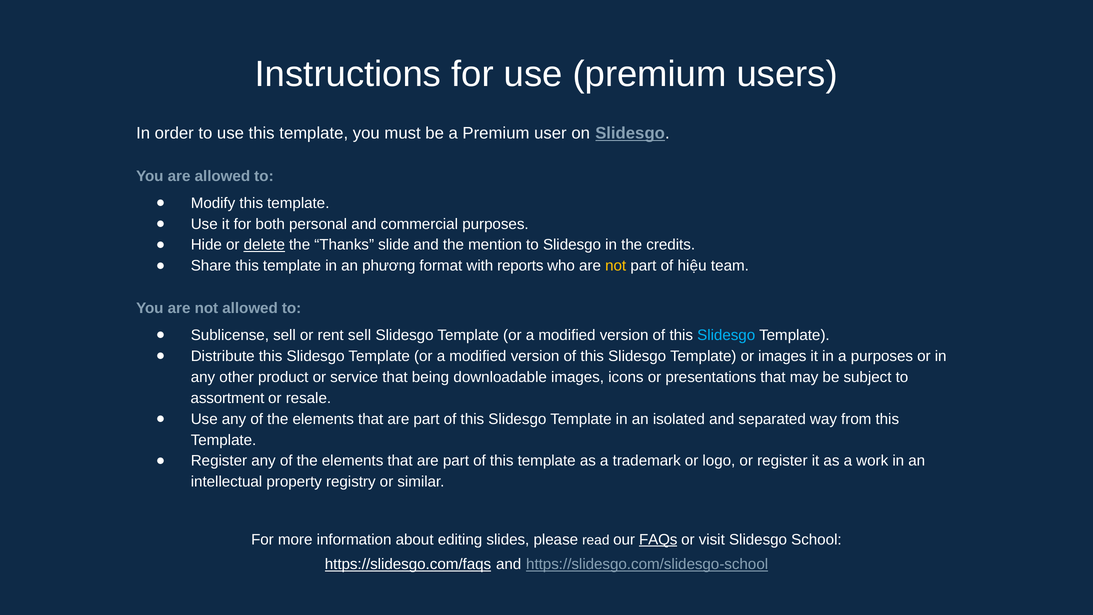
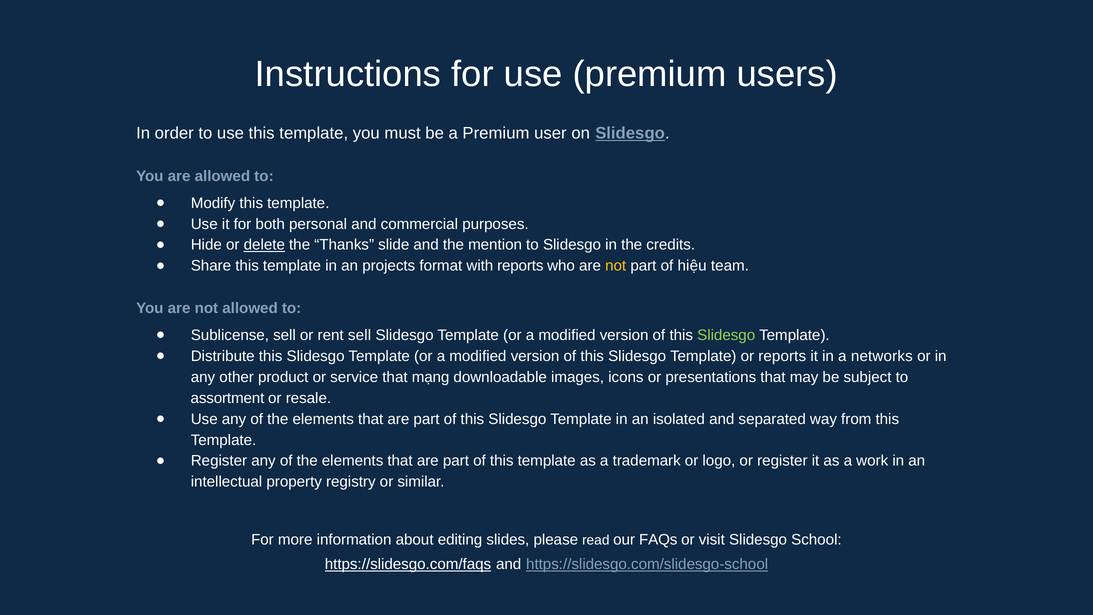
phương: phương -> projects
Slidesgo at (726, 335) colour: light blue -> light green
or images: images -> reports
a purposes: purposes -> networks
being: being -> mạng
FAQs underline: present -> none
